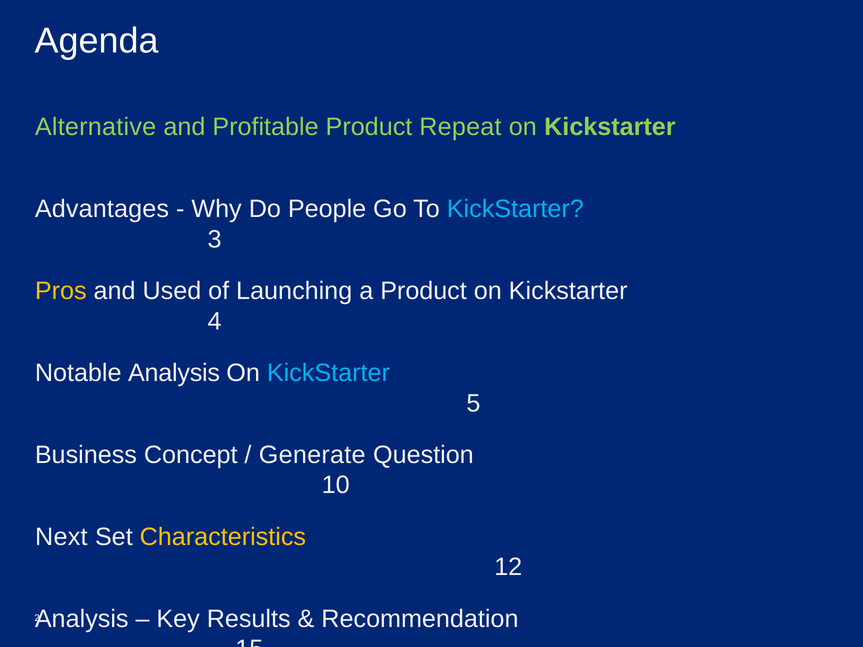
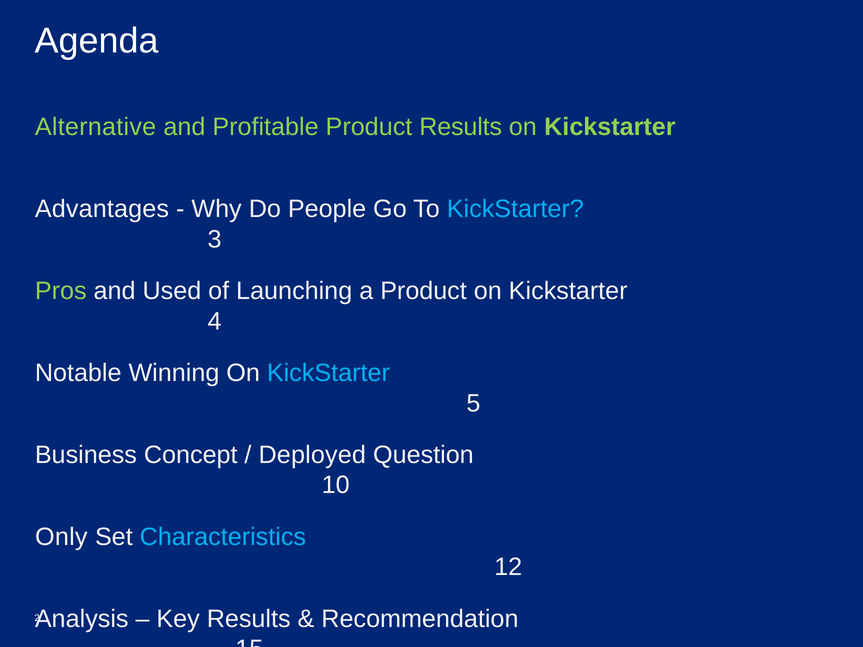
Product Repeat: Repeat -> Results
Pros colour: yellow -> light green
Notable Analysis: Analysis -> Winning
Generate: Generate -> Deployed
Next at (61, 537): Next -> Only
Characteristics colour: yellow -> light blue
